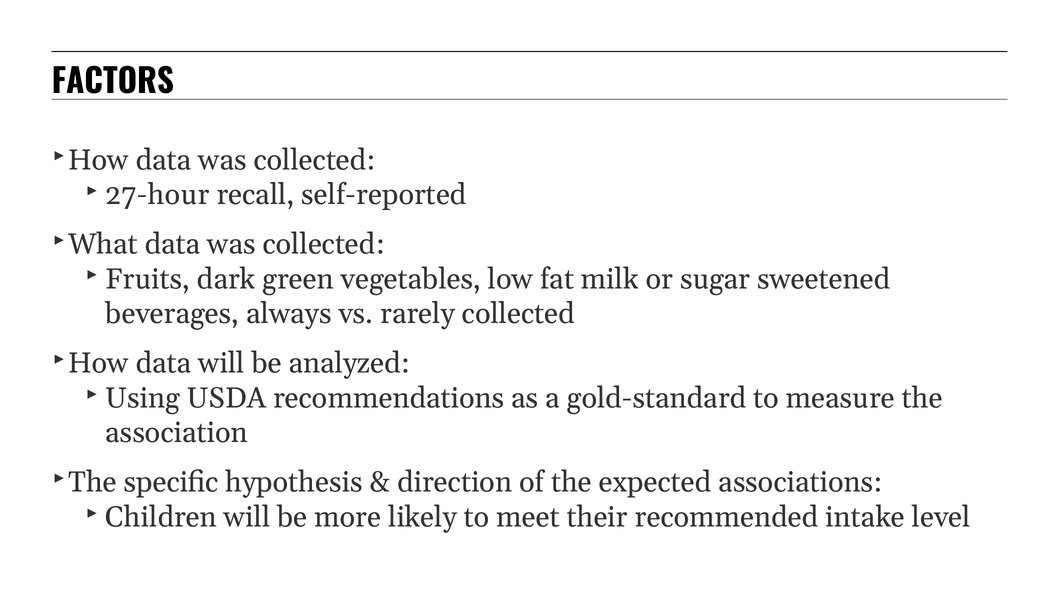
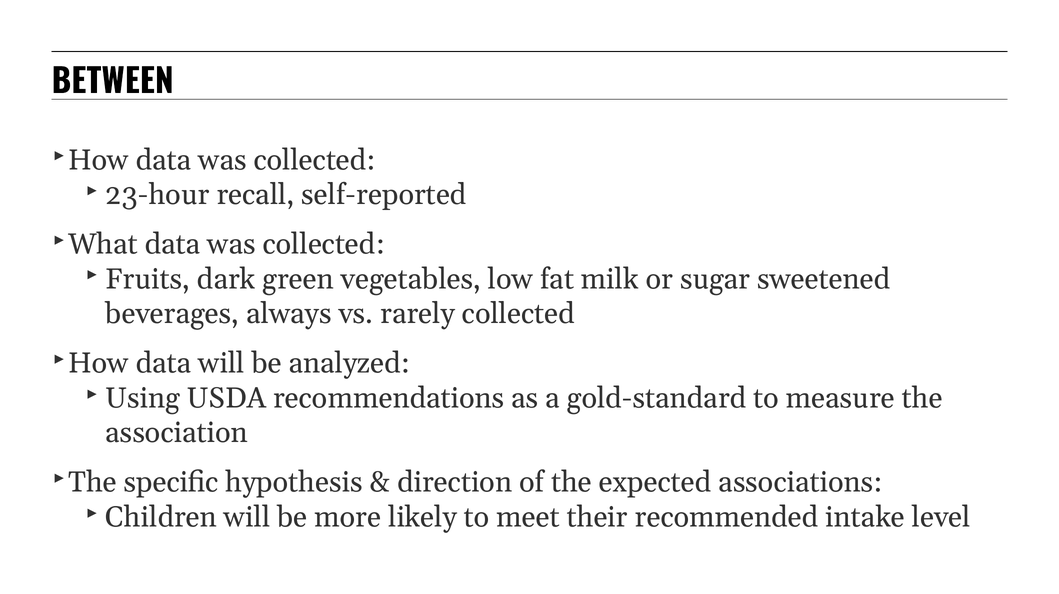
FACTORS: FACTORS -> BETWEEN
27-hour: 27-hour -> 23-hour
